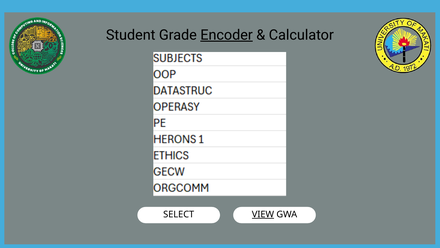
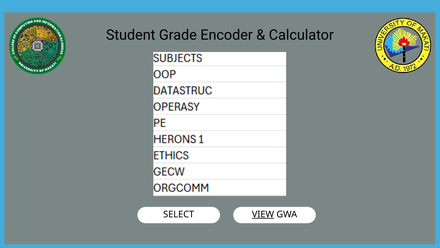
Encoder underline: present -> none
